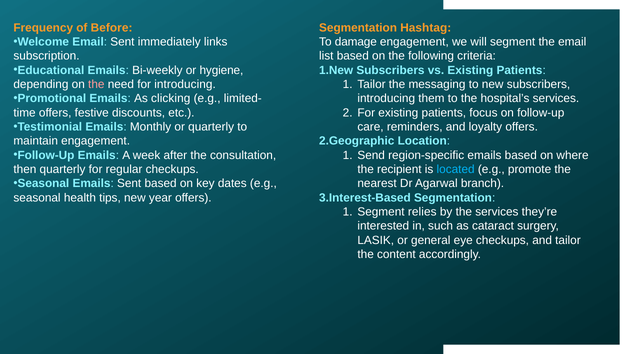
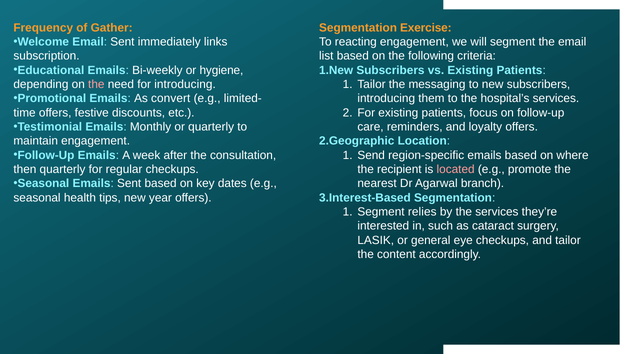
Before: Before -> Gather
Hashtag: Hashtag -> Exercise
damage: damage -> reacting
clicking: clicking -> convert
located colour: light blue -> pink
